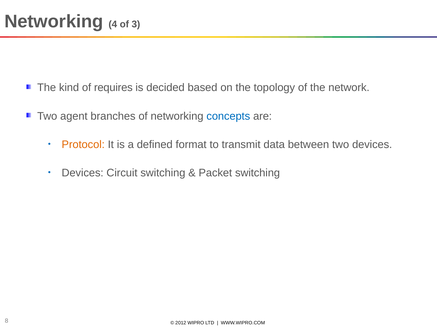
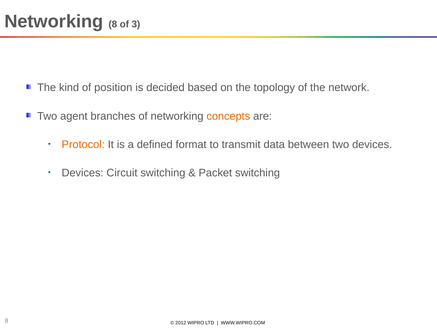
Networking 4: 4 -> 8
requires: requires -> position
concepts colour: blue -> orange
